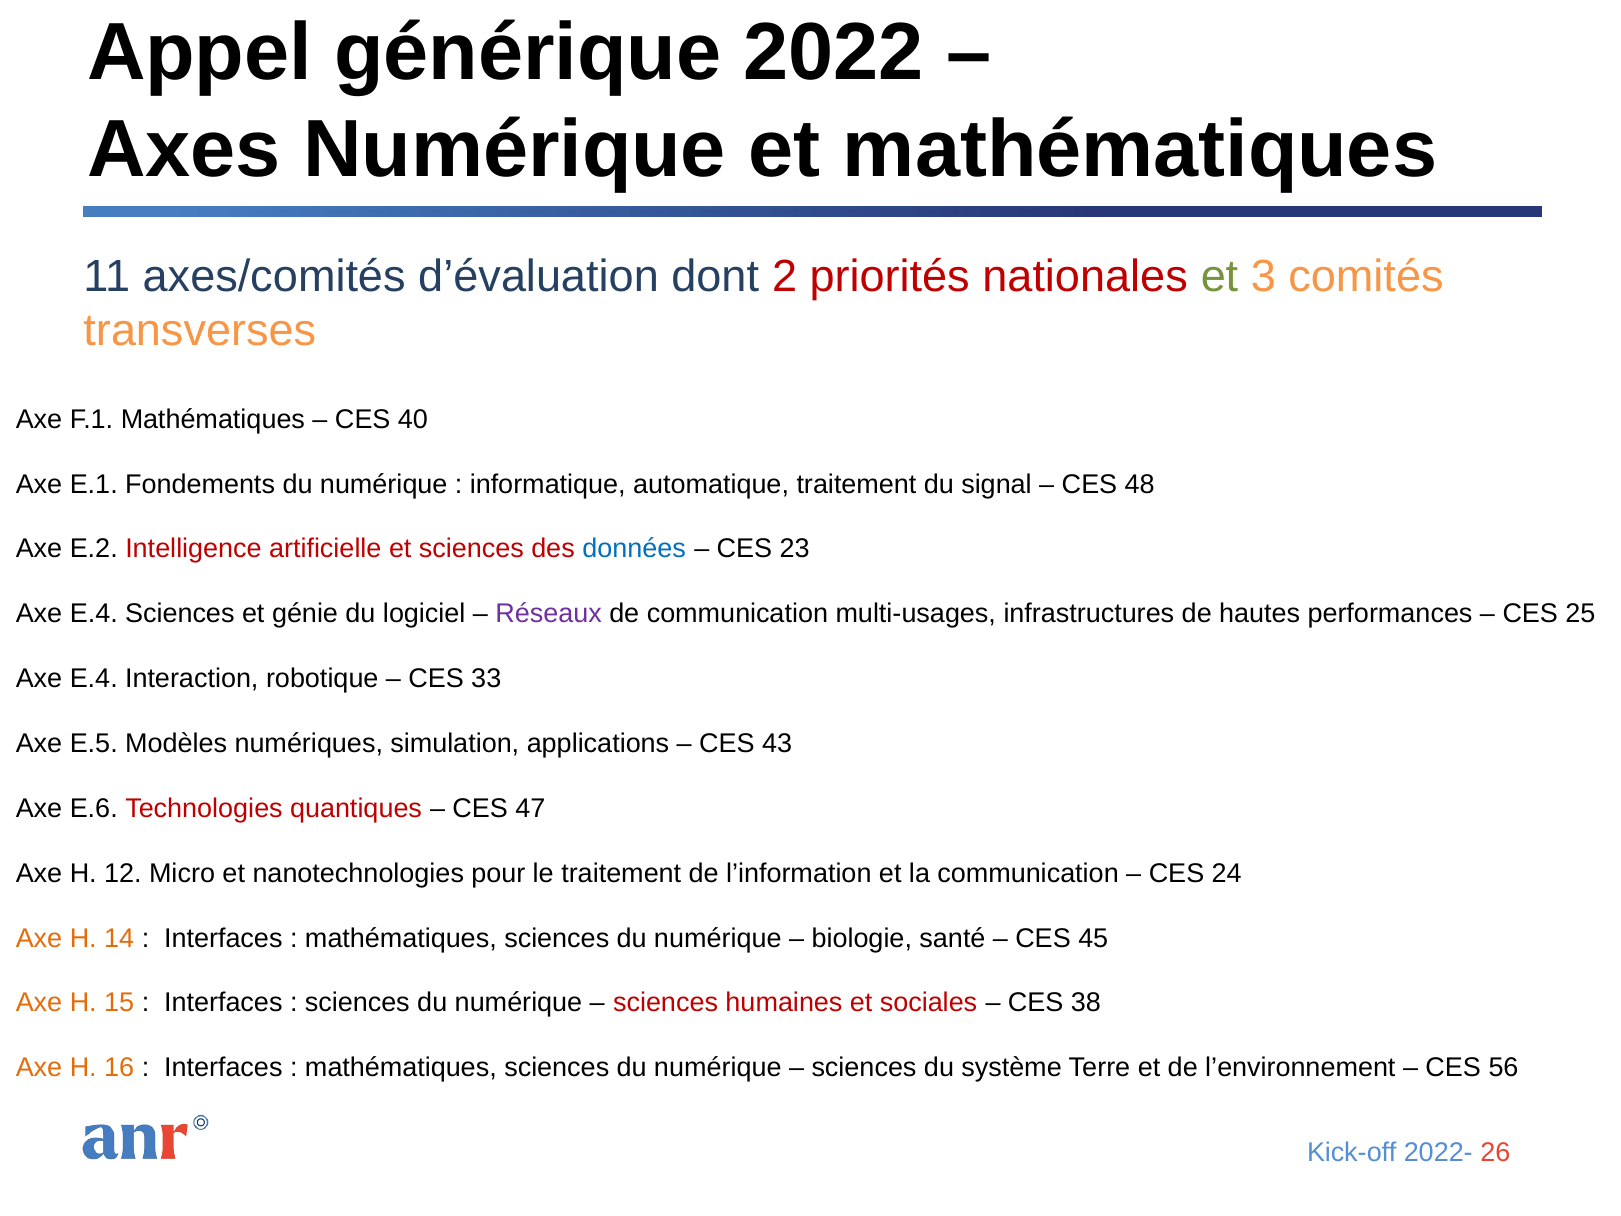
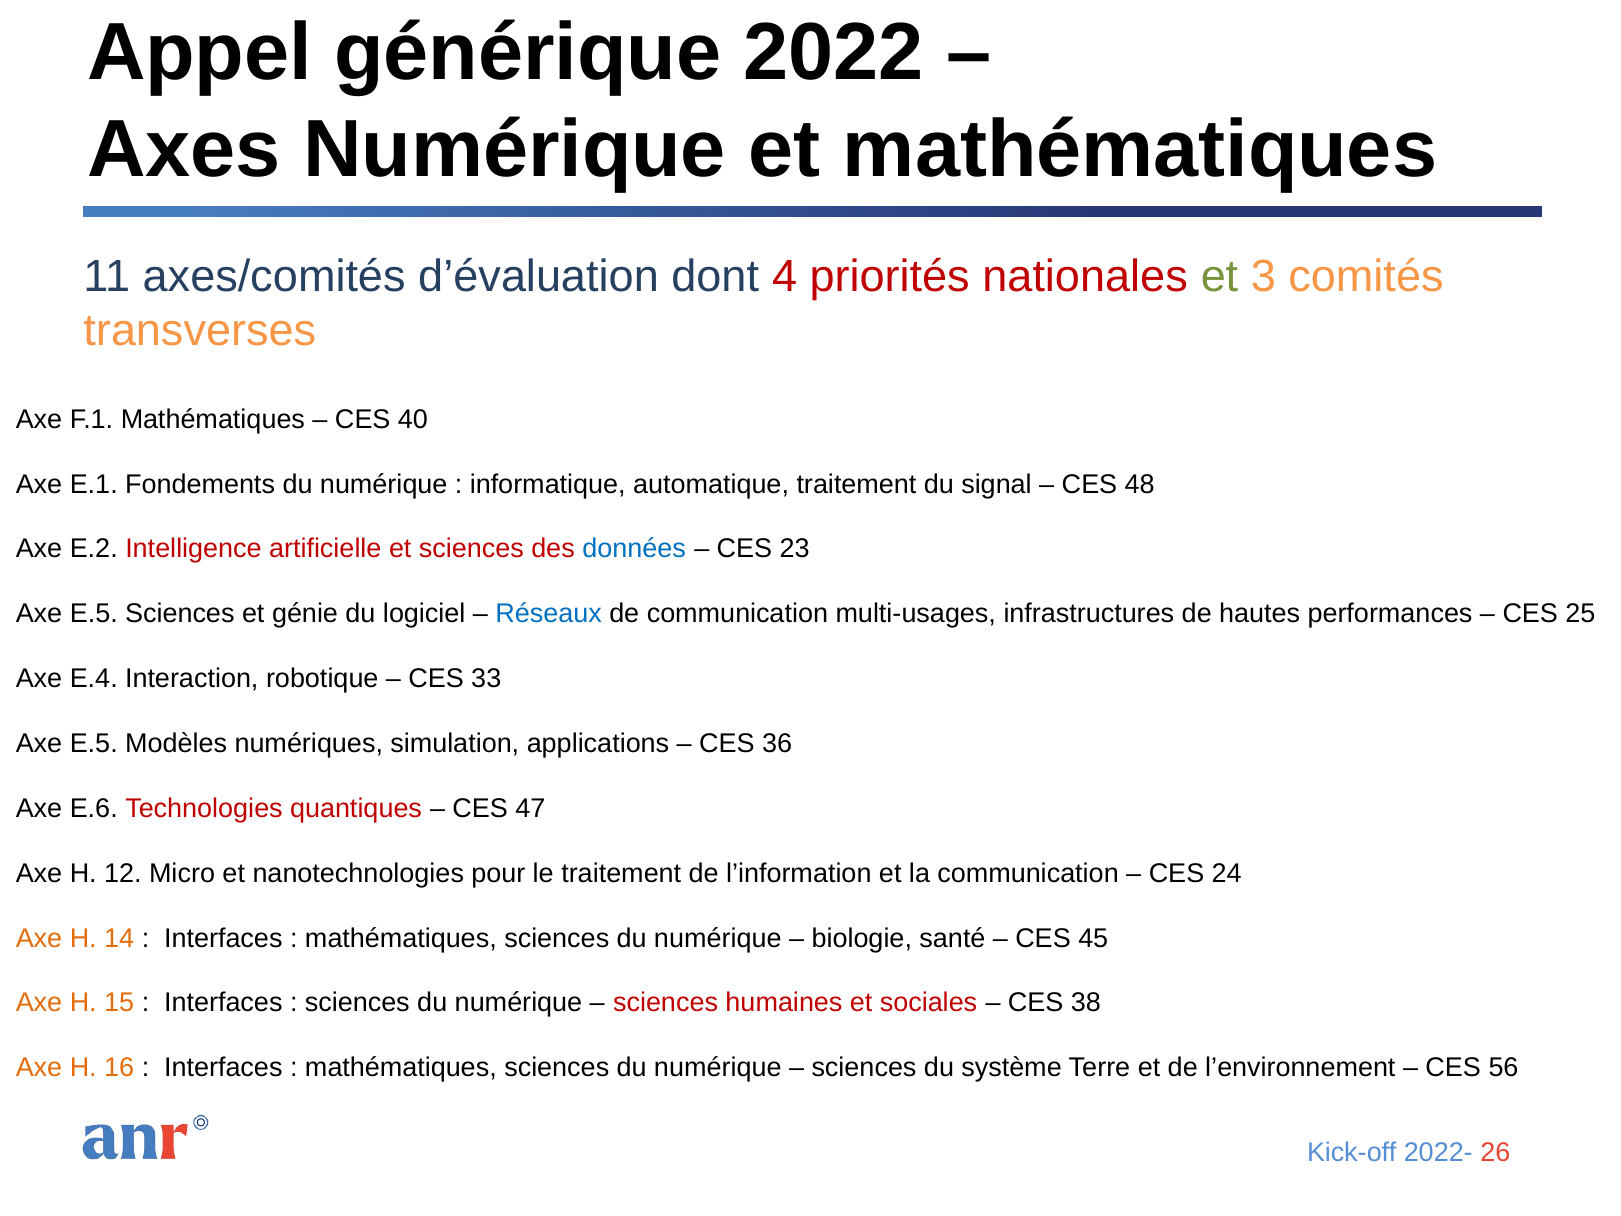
2: 2 -> 4
E.4 at (94, 614): E.4 -> E.5
Réseaux colour: purple -> blue
43: 43 -> 36
